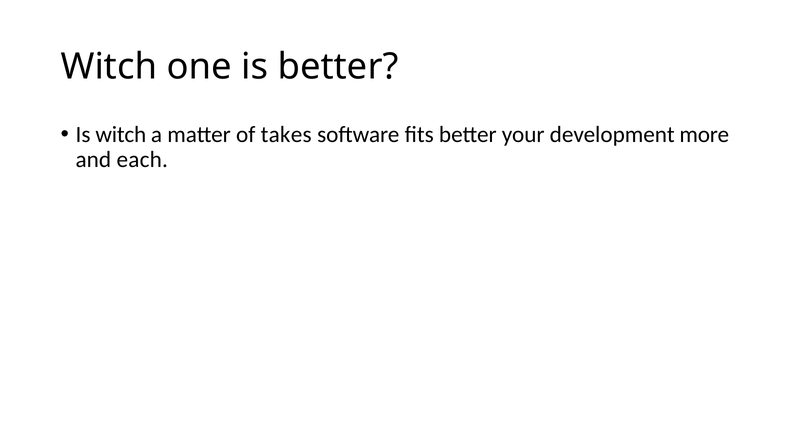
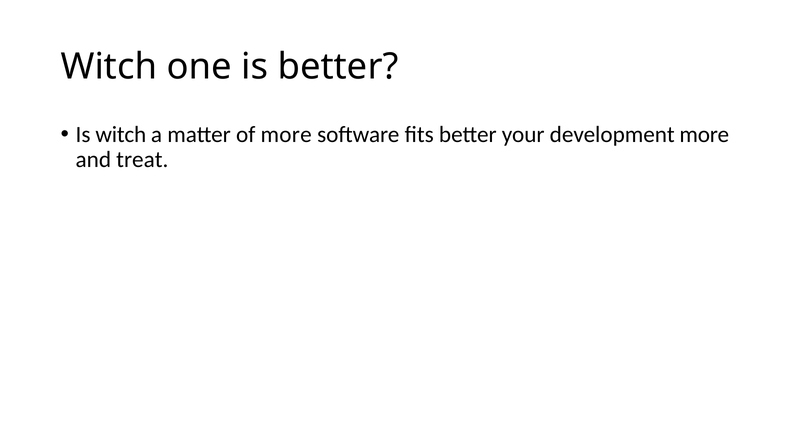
of takes: takes -> more
each: each -> treat
